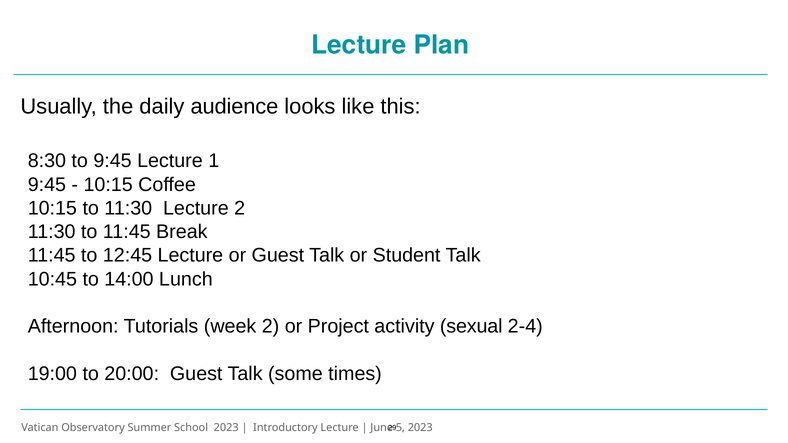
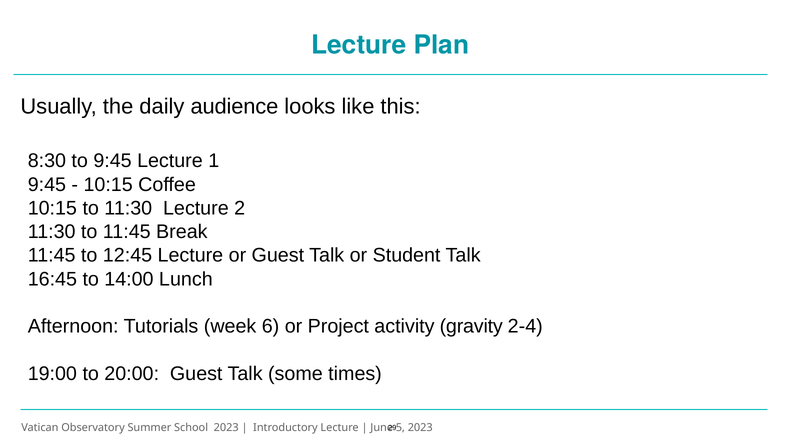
10:45: 10:45 -> 16:45
week 2: 2 -> 6
sexual: sexual -> gravity
